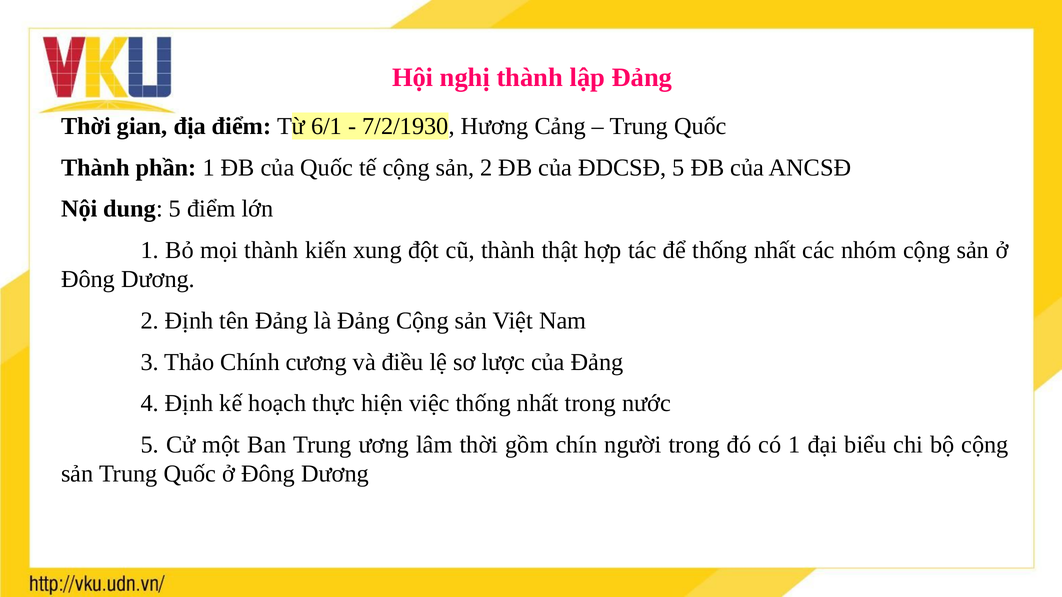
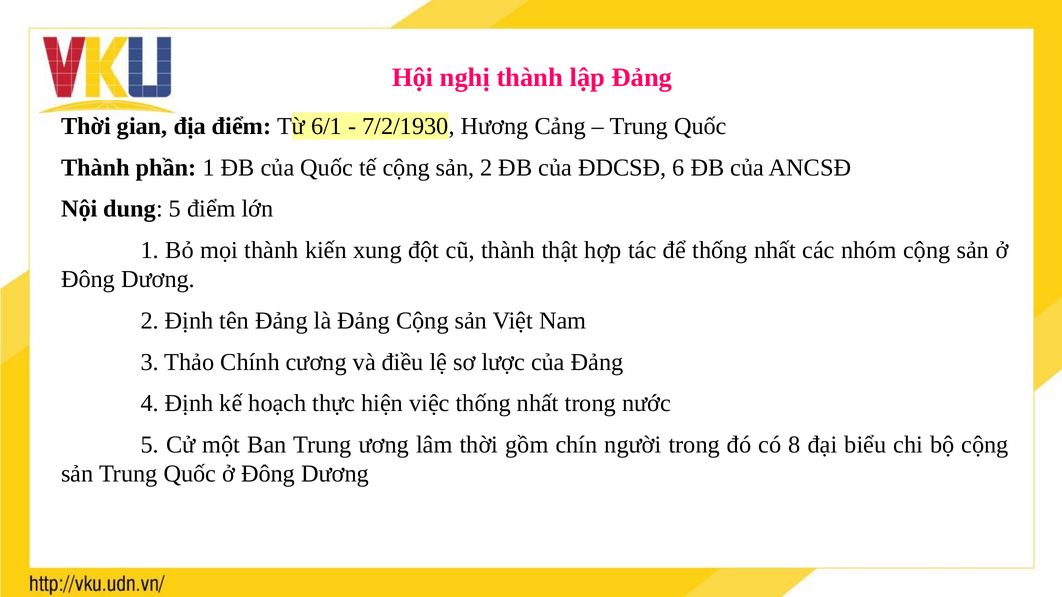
ĐDCSĐ 5: 5 -> 6
có 1: 1 -> 8
